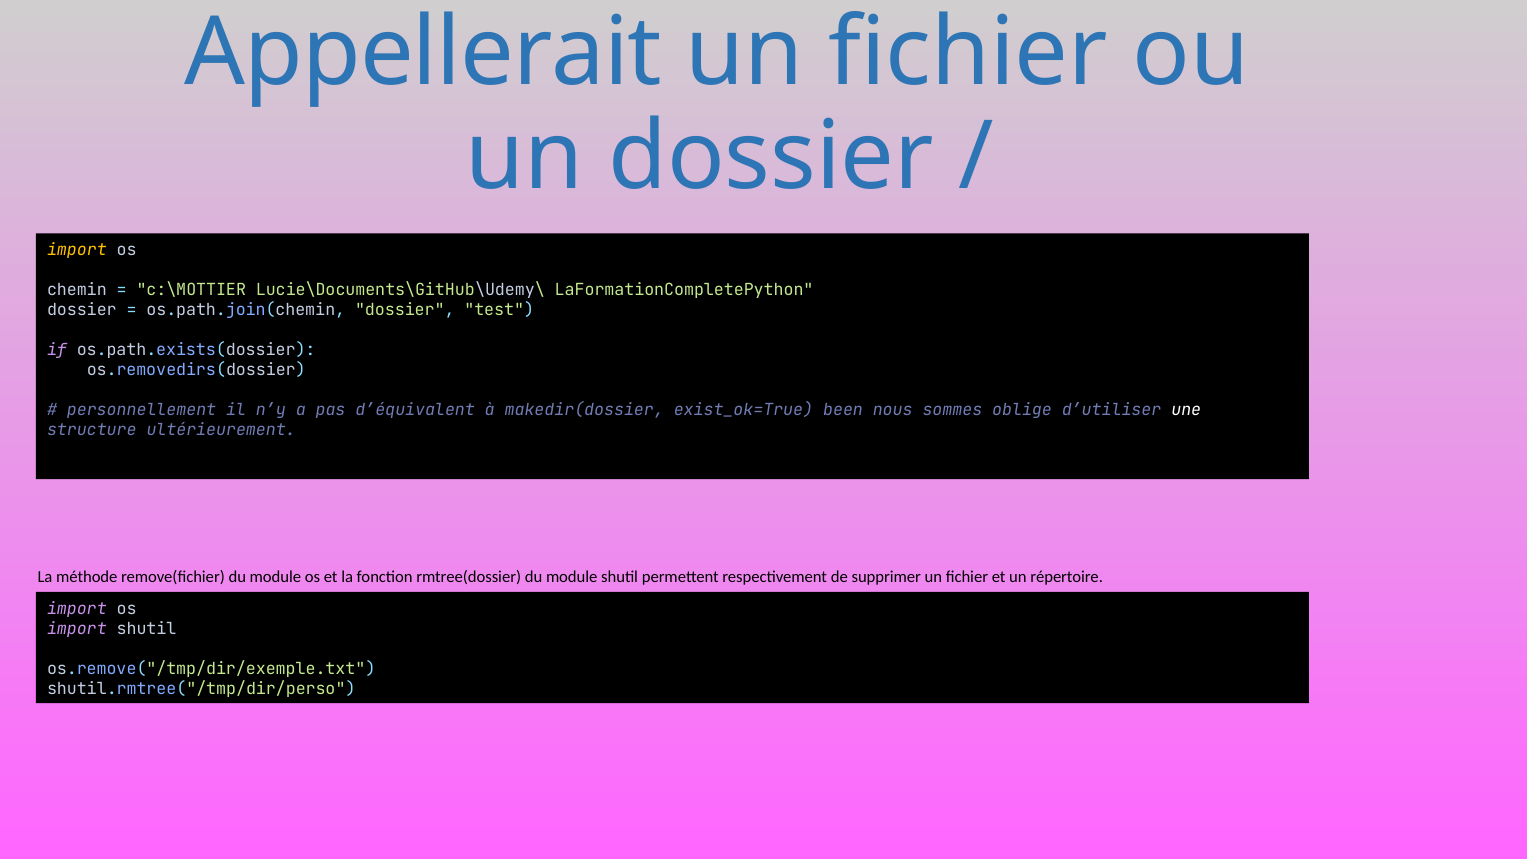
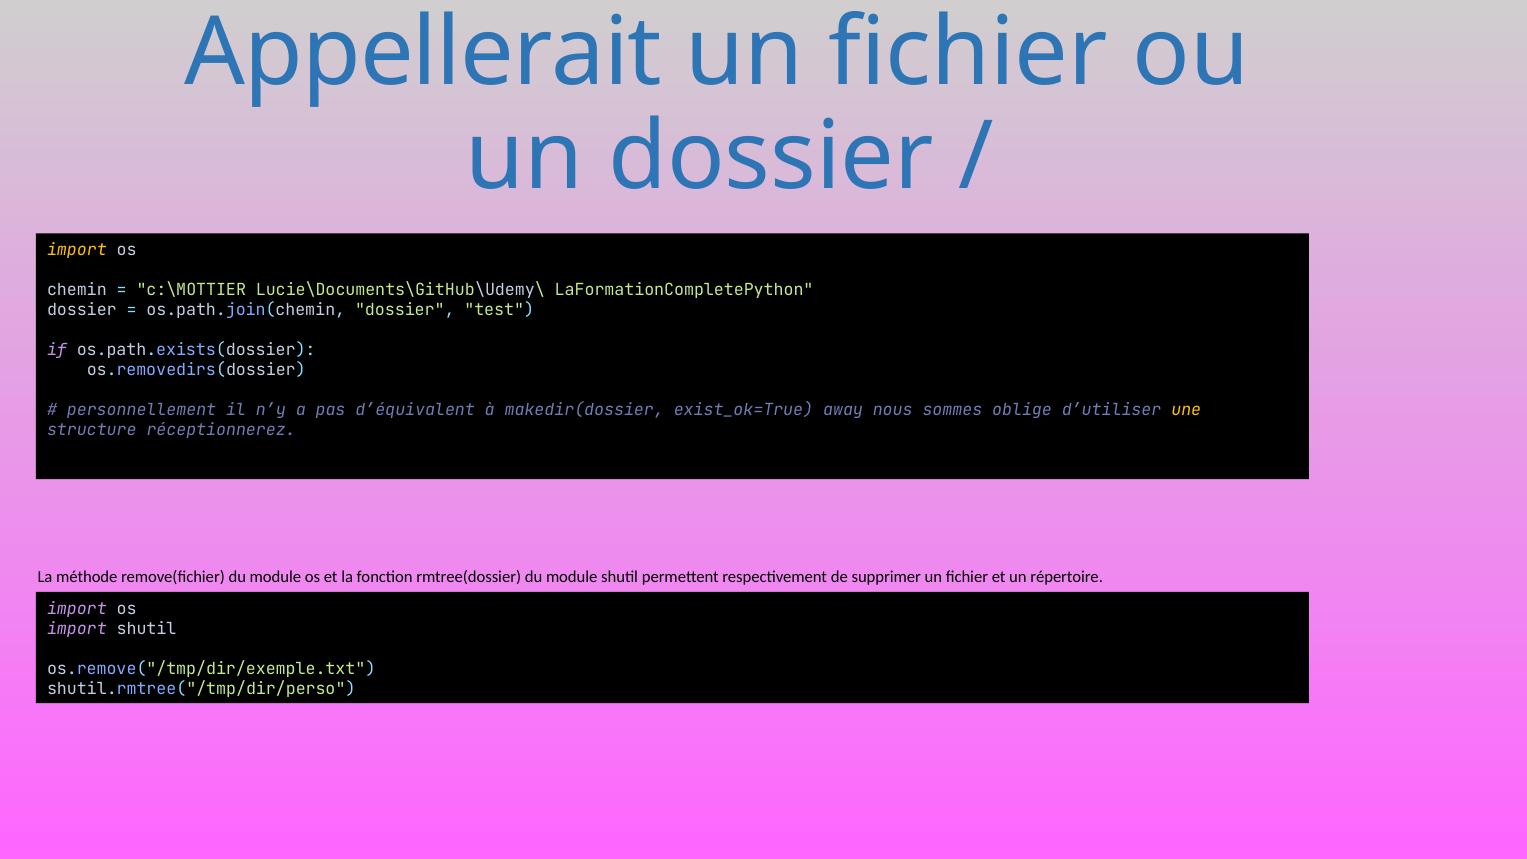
been: been -> away
une colour: white -> yellow
ultérieurement: ultérieurement -> réceptionnerez
